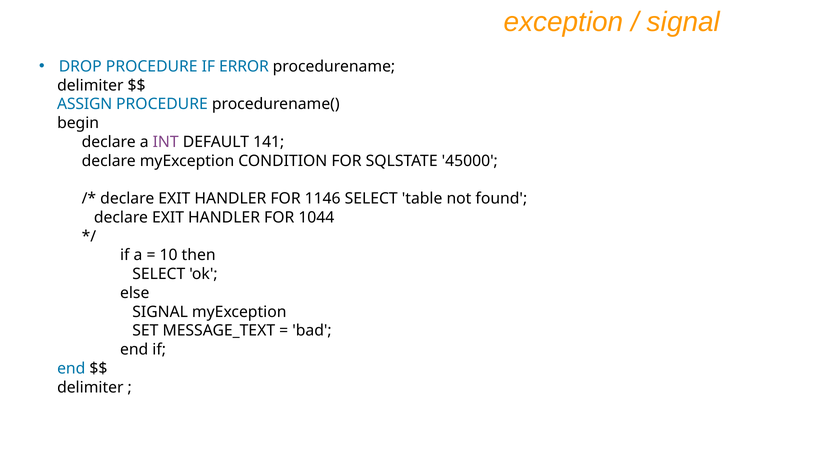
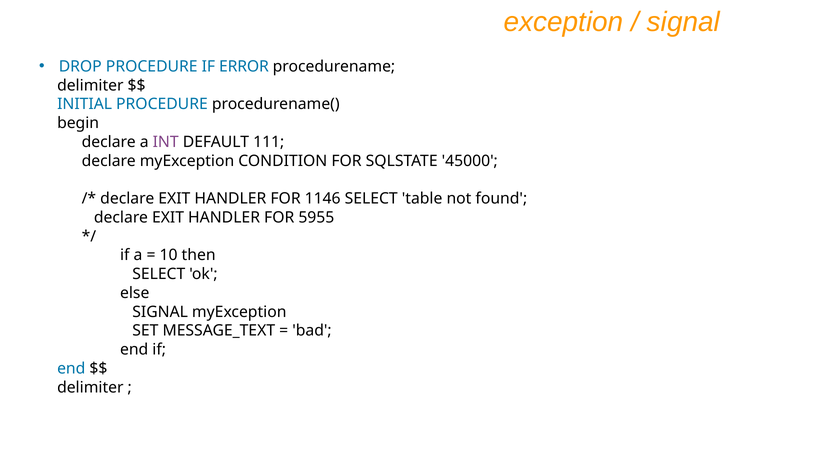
ASSIGN: ASSIGN -> INITIAL
141: 141 -> 111
1044: 1044 -> 5955
